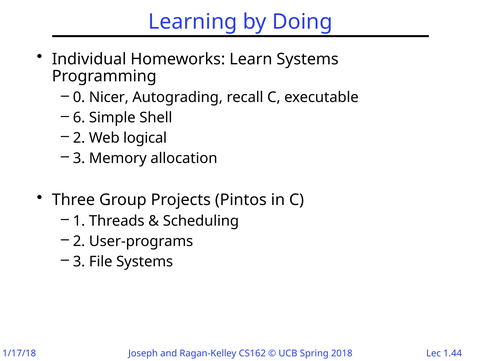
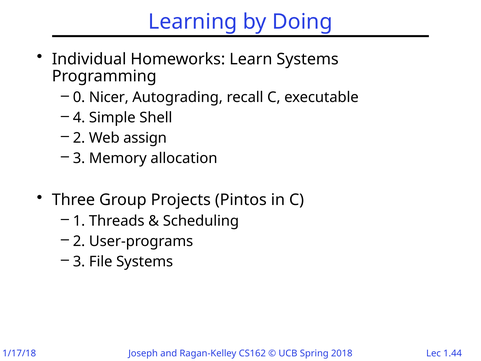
6: 6 -> 4
logical: logical -> assign
